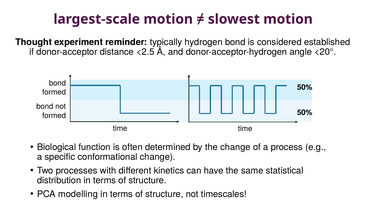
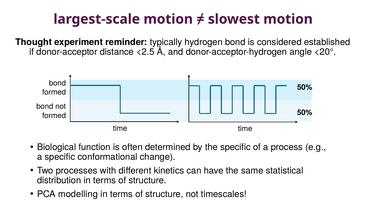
the change: change -> specific
